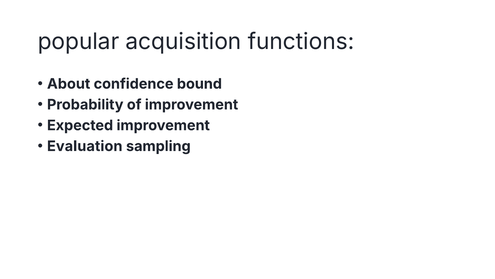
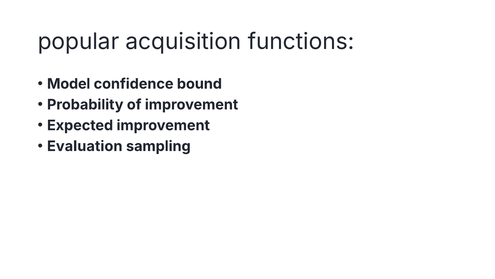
About: About -> Model
